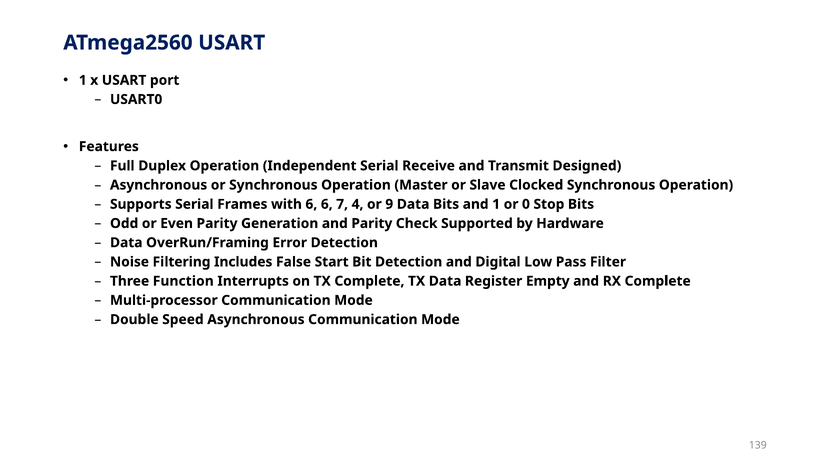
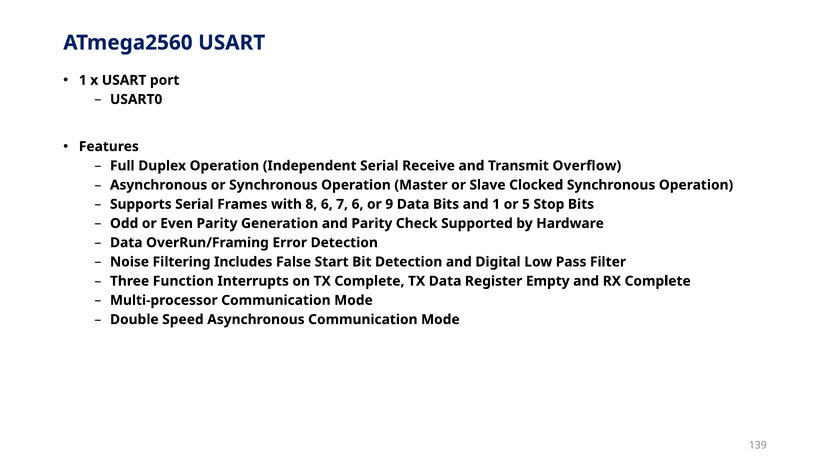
Designed: Designed -> Overflow
with 6: 6 -> 8
7 4: 4 -> 6
0: 0 -> 5
